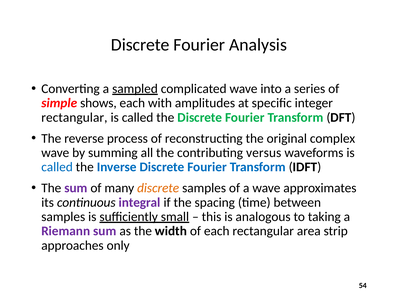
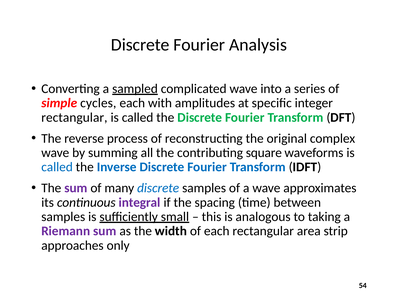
shows: shows -> cycles
versus: versus -> square
discrete at (158, 188) colour: orange -> blue
